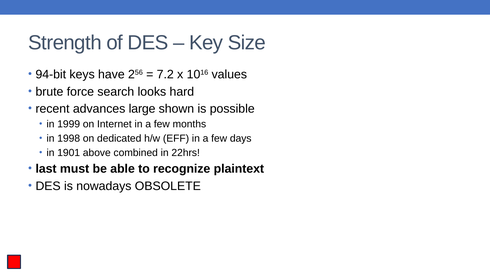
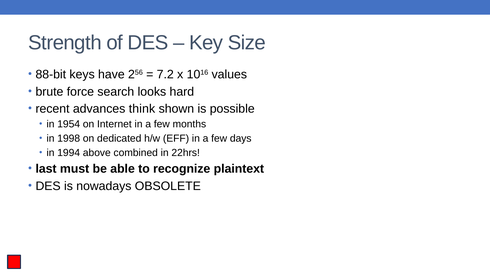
94-bit: 94-bit -> 88-bit
large: large -> think
1999: 1999 -> 1954
1901: 1901 -> 1994
